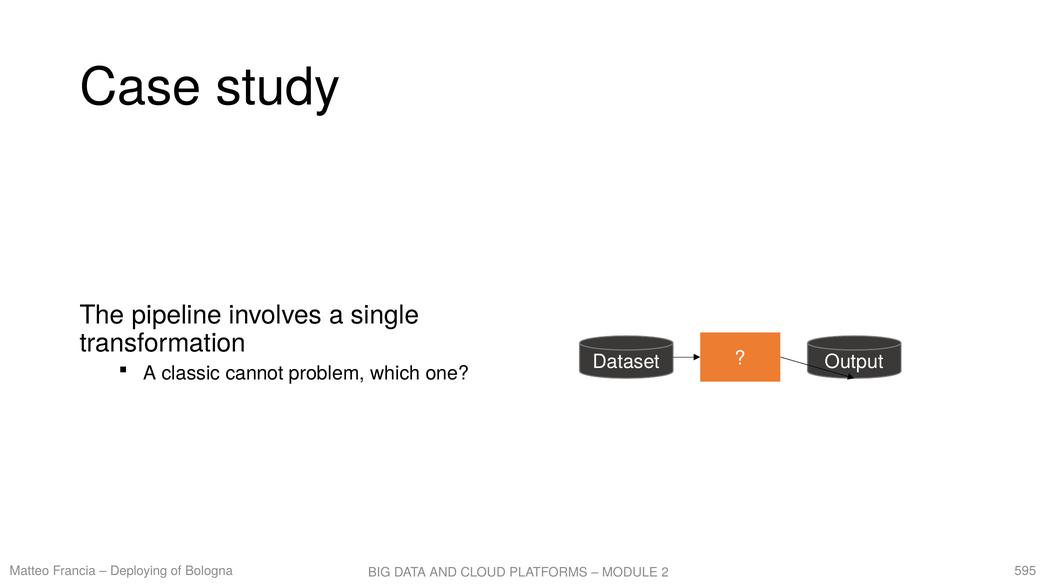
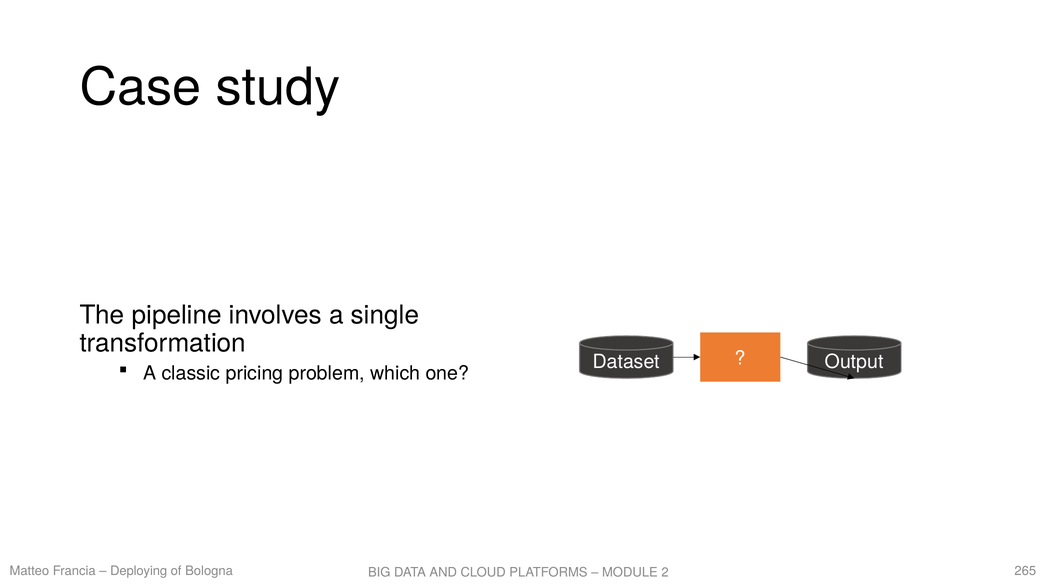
cannot: cannot -> pricing
595: 595 -> 265
